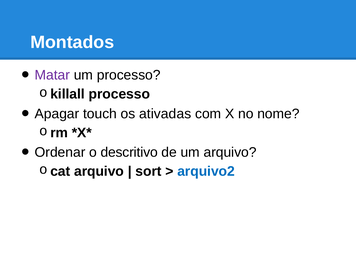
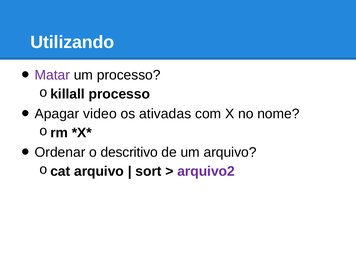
Montados: Montados -> Utilizando
touch: touch -> video
arquivo2 colour: blue -> purple
